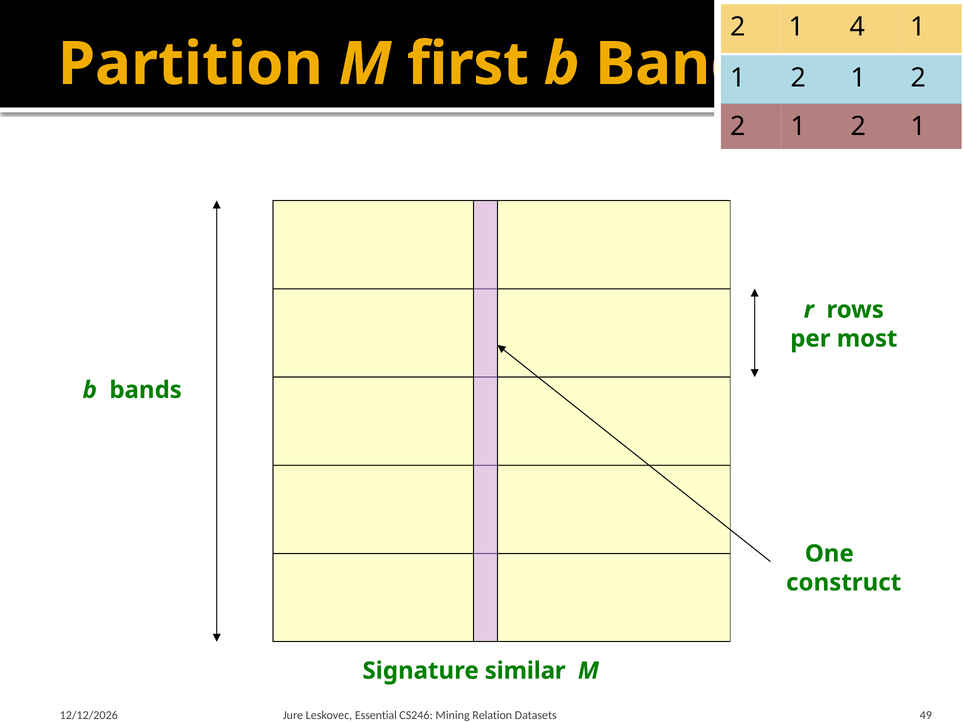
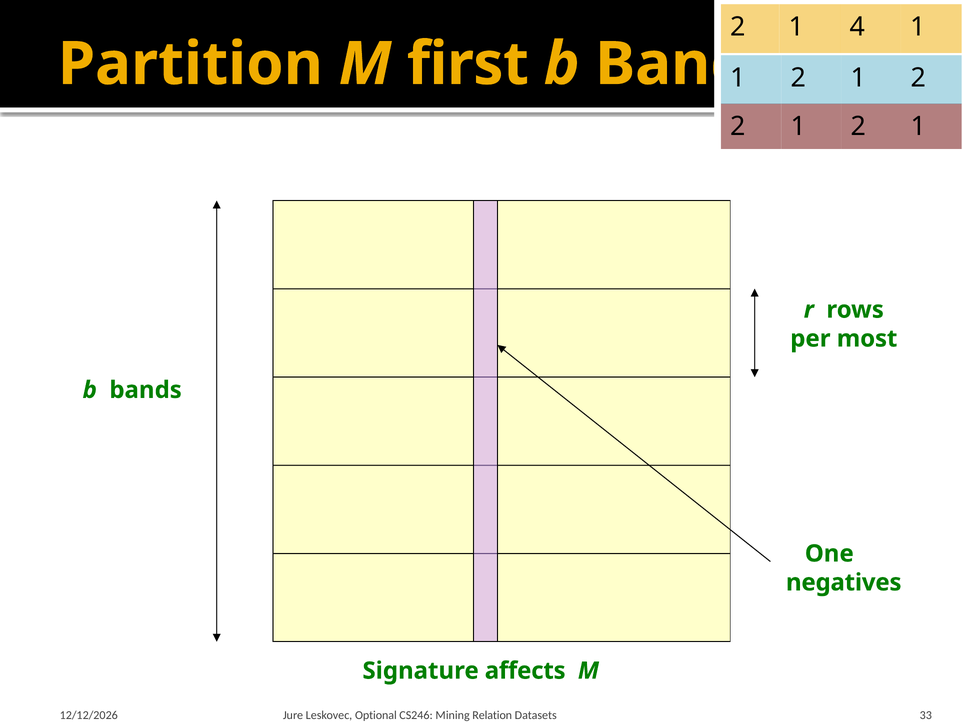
construct: construct -> negatives
similar: similar -> affects
Essential: Essential -> Optional
49: 49 -> 33
